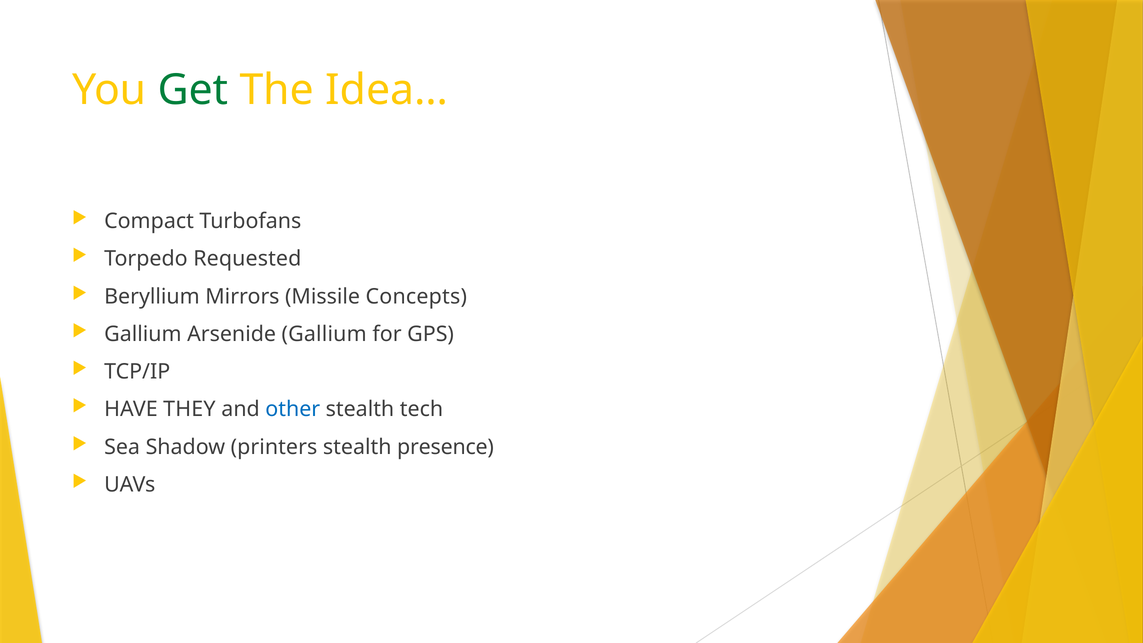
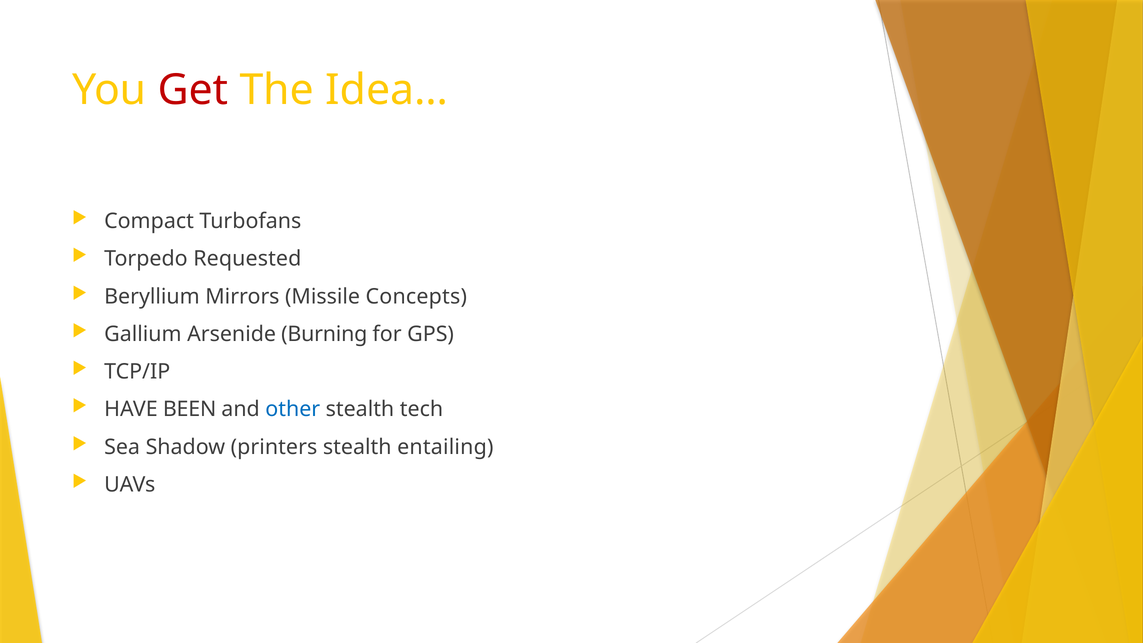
Get colour: green -> red
Arsenide Gallium: Gallium -> Burning
THEY: THEY -> BEEN
presence: presence -> entailing
